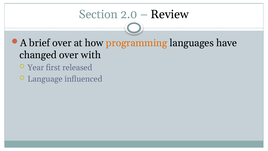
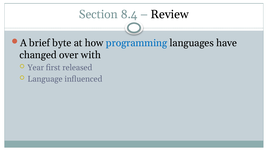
2.0: 2.0 -> 8.4
brief over: over -> byte
programming colour: orange -> blue
